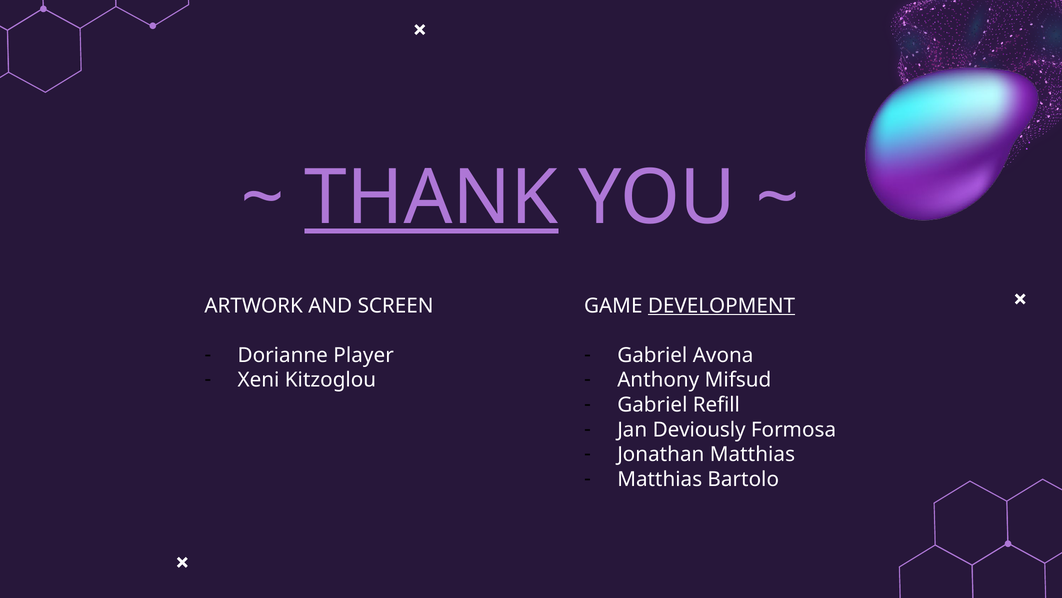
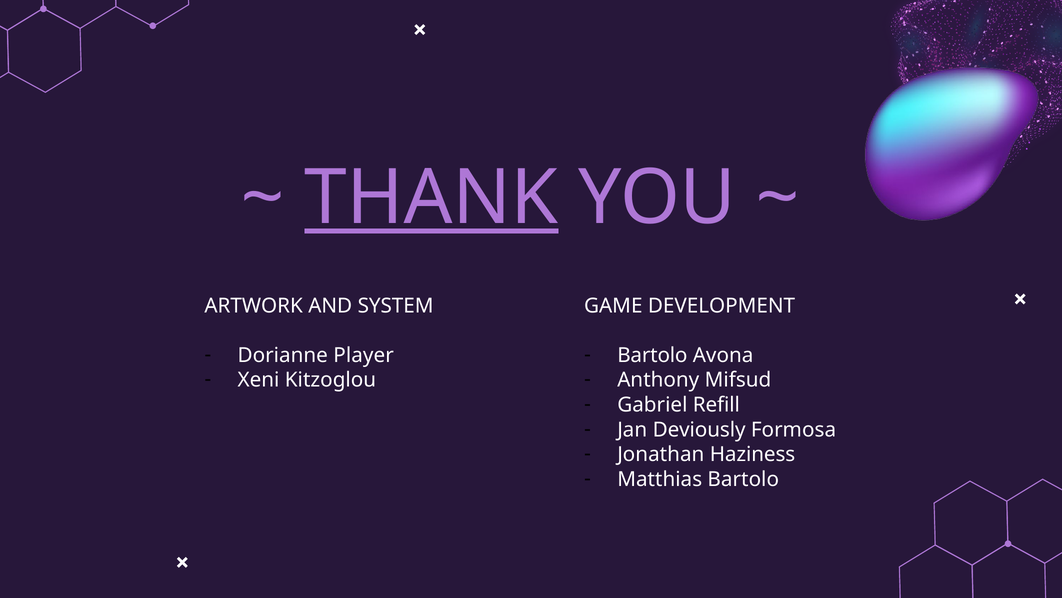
SCREEN: SCREEN -> SYSTEM
DEVELOPMENT underline: present -> none
Gabriel at (652, 355): Gabriel -> Bartolo
Jonathan Matthias: Matthias -> Haziness
